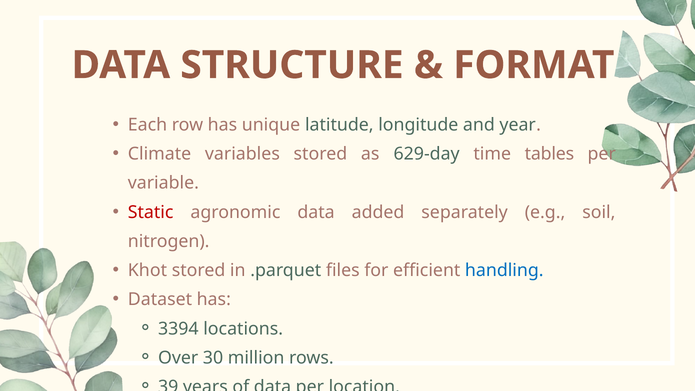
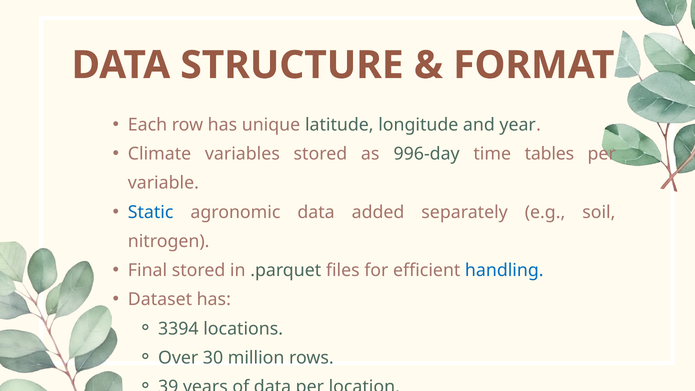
629-day: 629-day -> 996-day
Static colour: red -> blue
Khot: Khot -> Final
